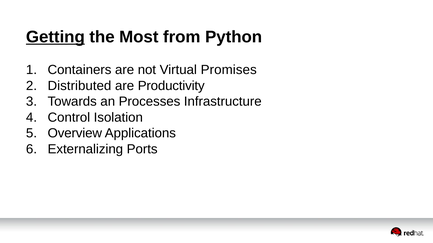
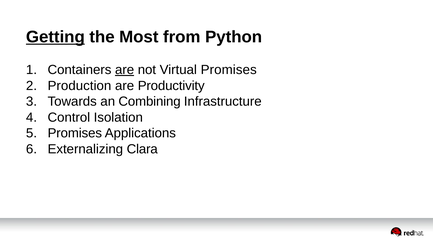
are at (125, 70) underline: none -> present
Distributed: Distributed -> Production
Processes: Processes -> Combining
Overview at (75, 134): Overview -> Promises
Ports: Ports -> Clara
